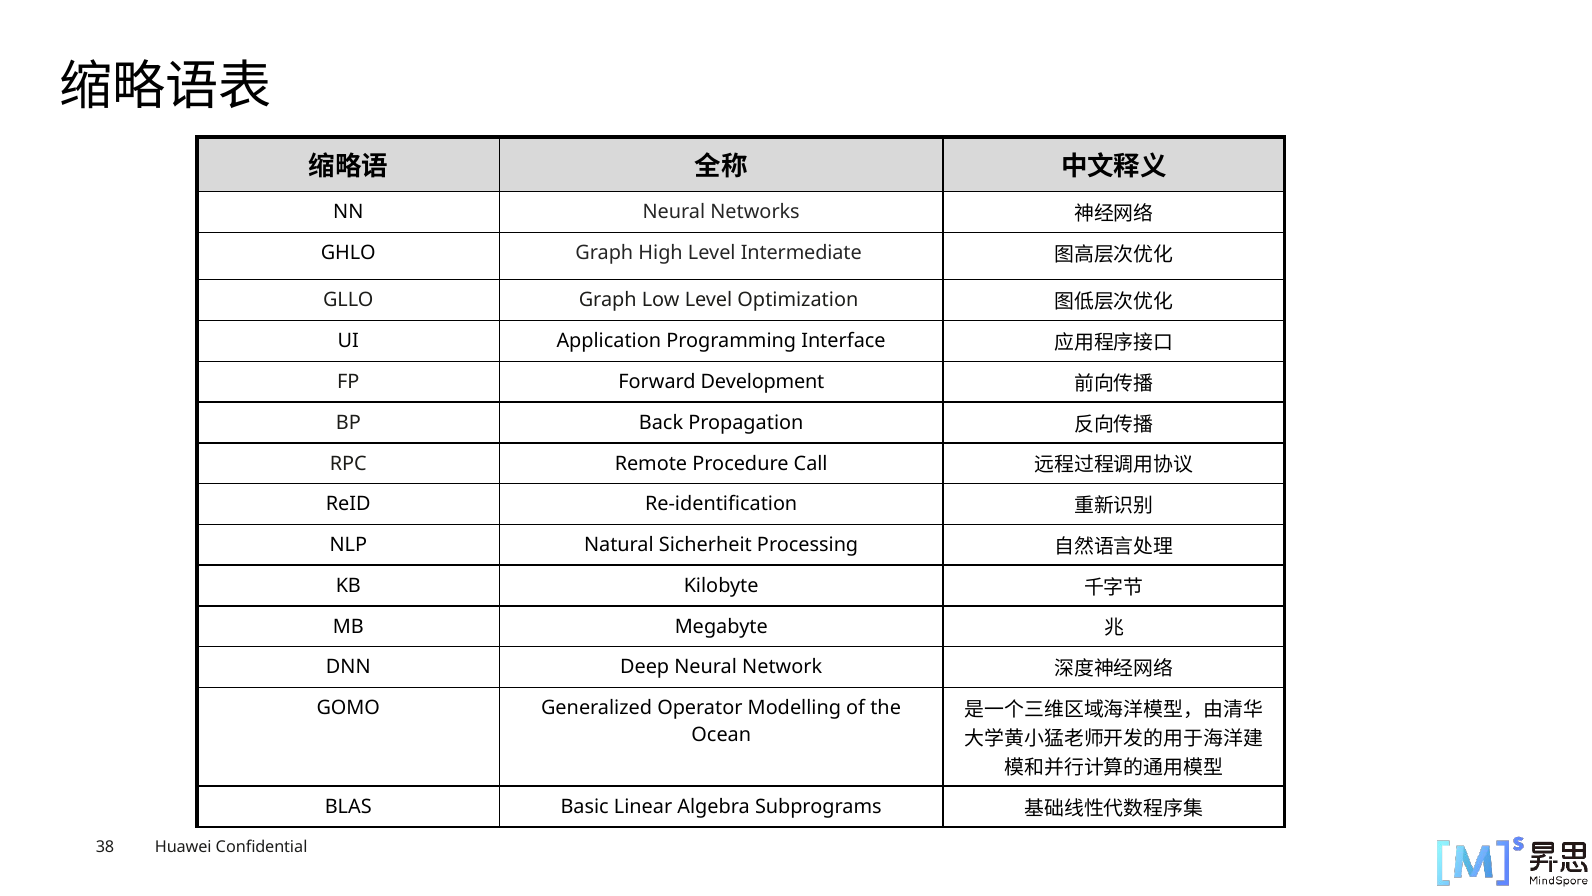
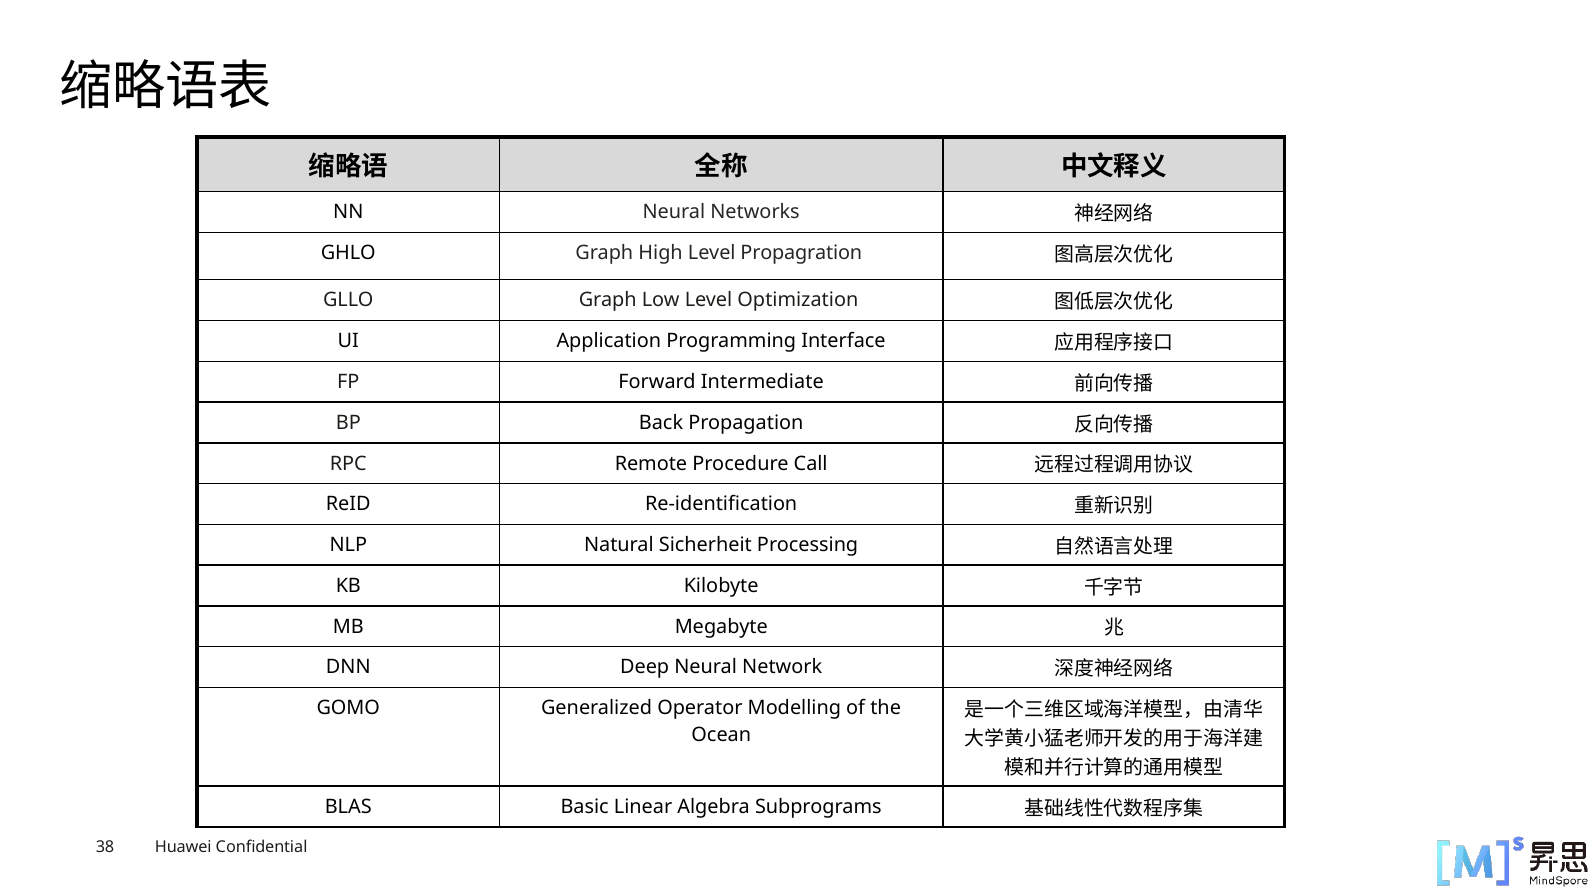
Intermediate: Intermediate -> Propagration
Development: Development -> Intermediate
